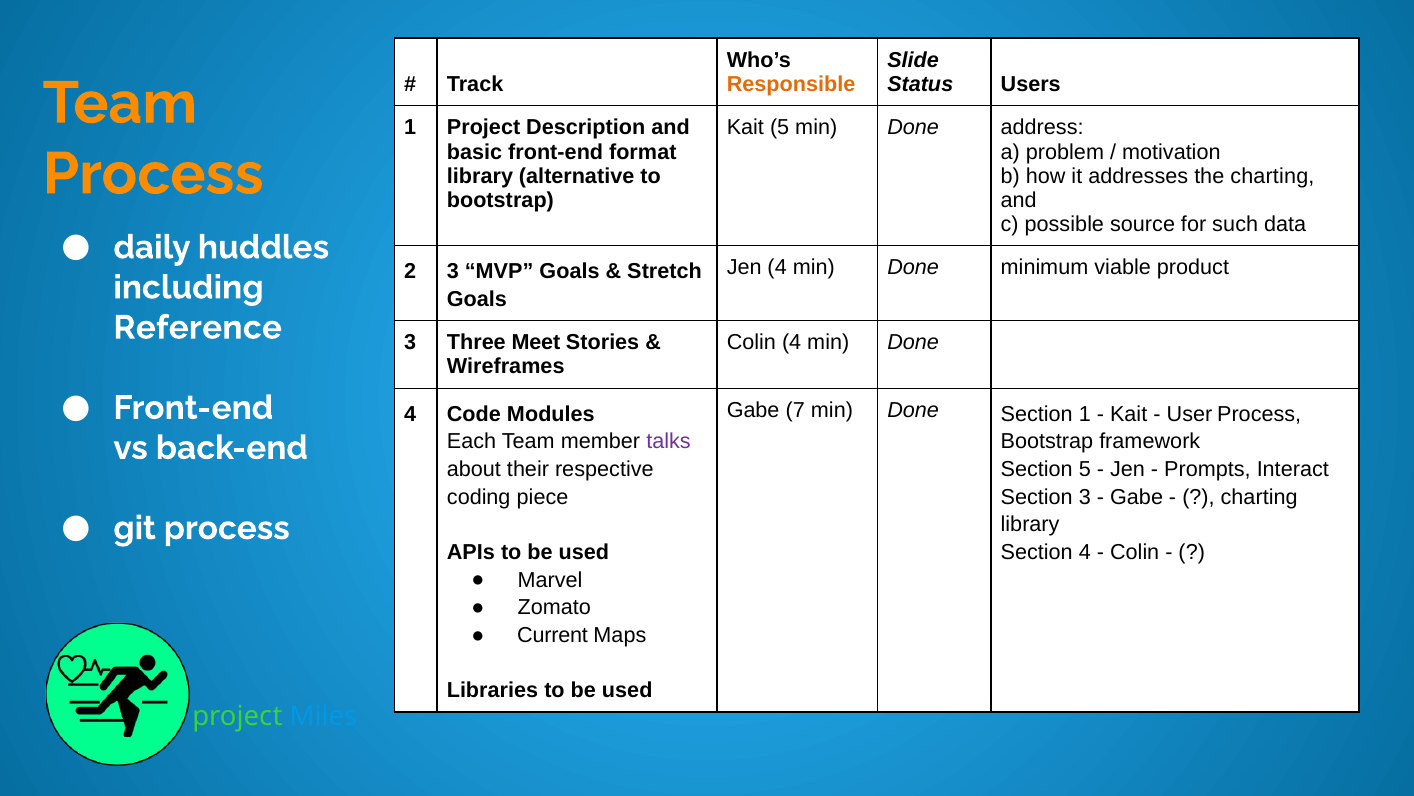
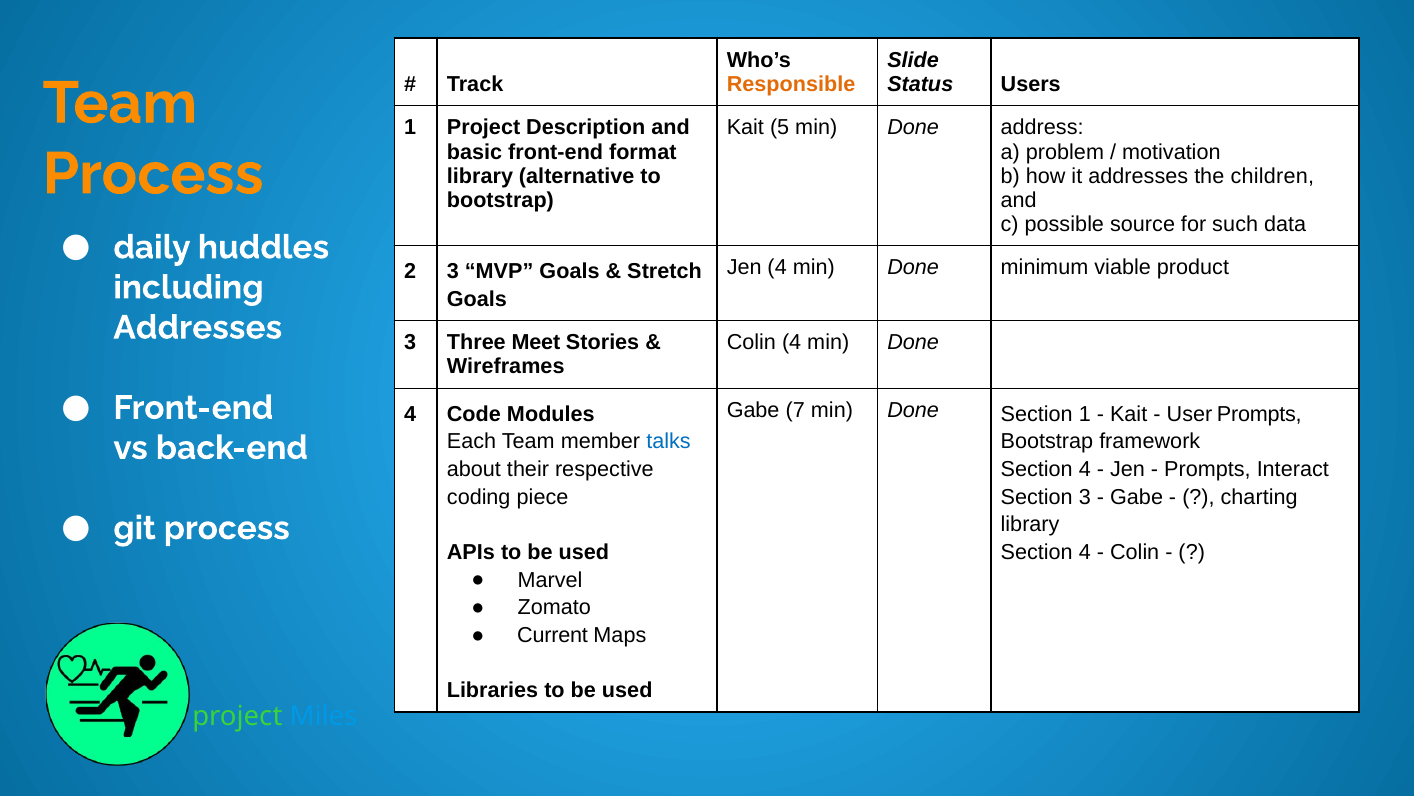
the charting: charting -> children
Reference at (198, 327): Reference -> Addresses
User Process: Process -> Prompts
talks colour: purple -> blue
5 at (1085, 469): 5 -> 4
